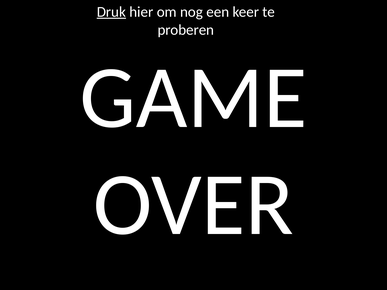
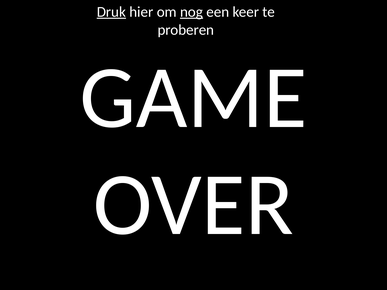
nog underline: none -> present
